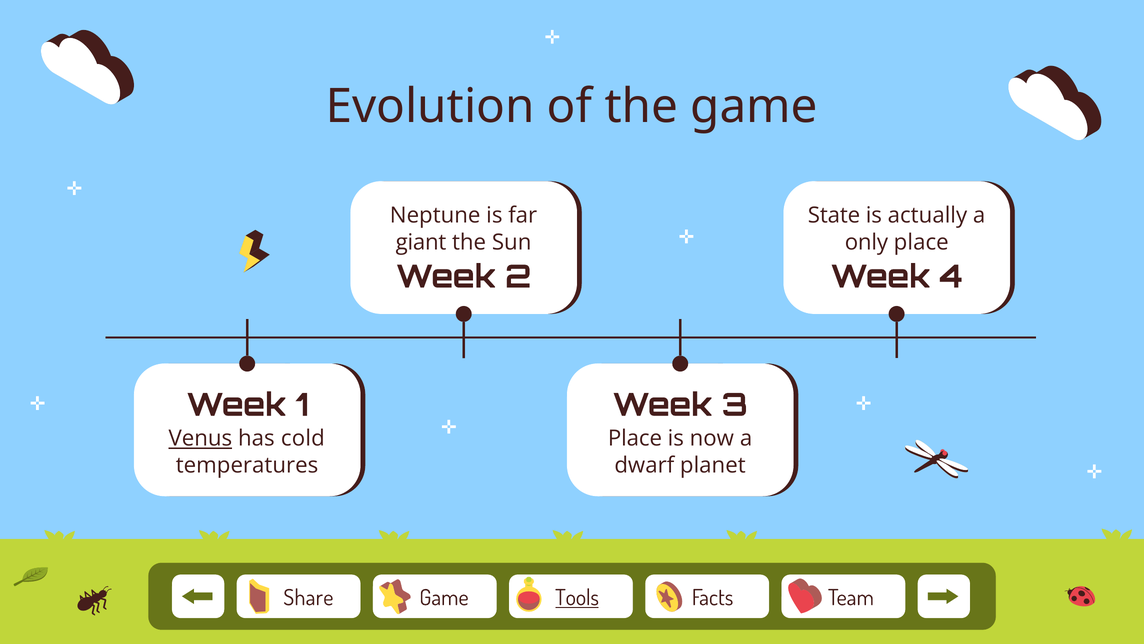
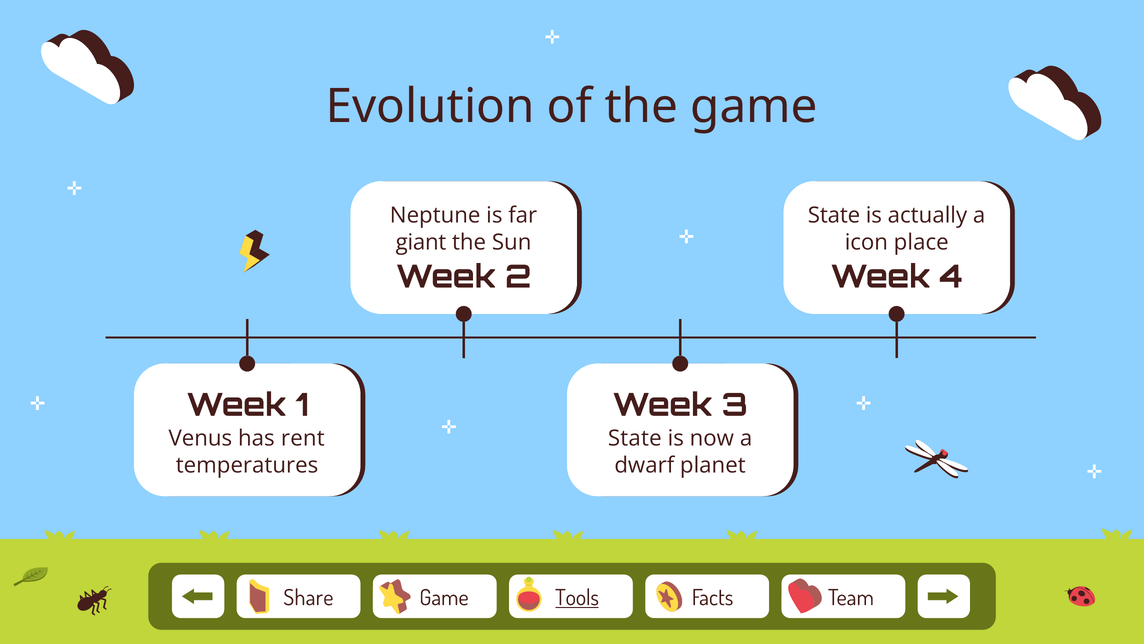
only: only -> icon
Venus underline: present -> none
cold: cold -> rent
Place at (635, 438): Place -> State
